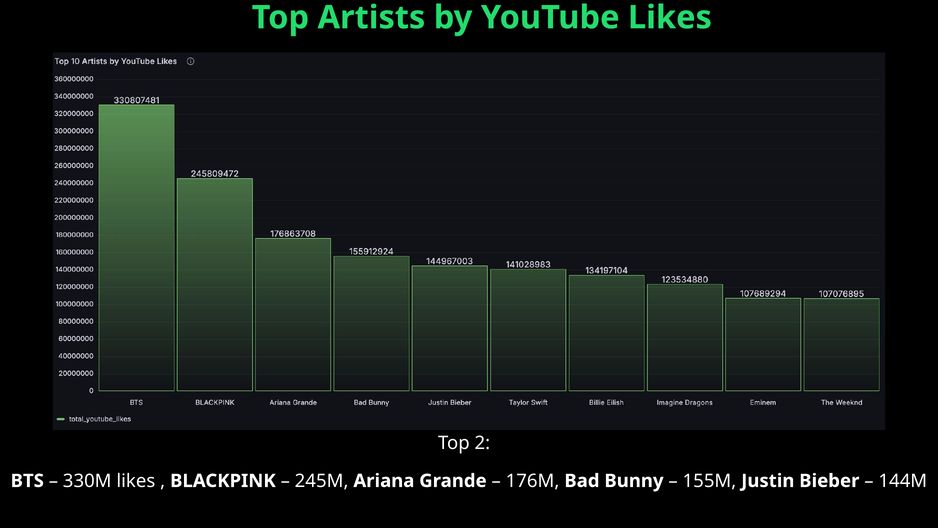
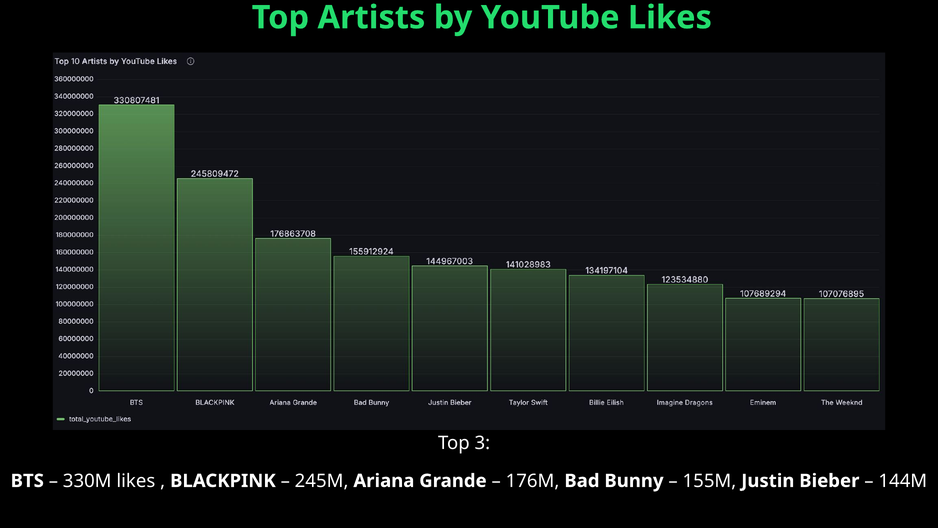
2: 2 -> 3
